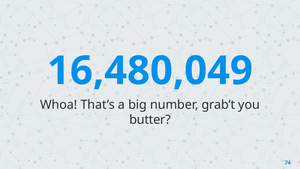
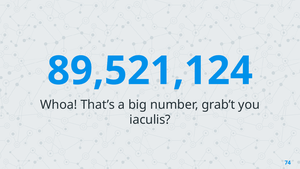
16,480,049: 16,480,049 -> 89,521,124
butter: butter -> iaculis
